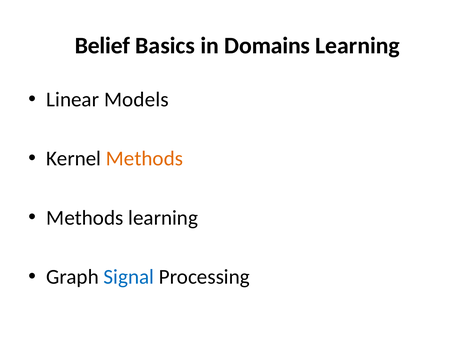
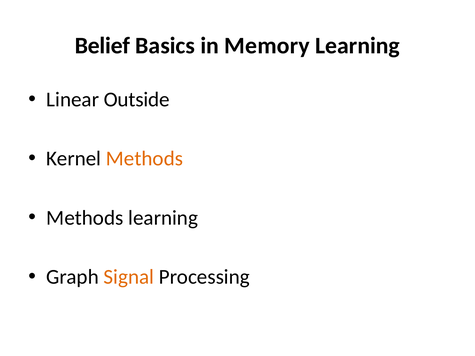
Domains: Domains -> Memory
Models: Models -> Outside
Signal colour: blue -> orange
